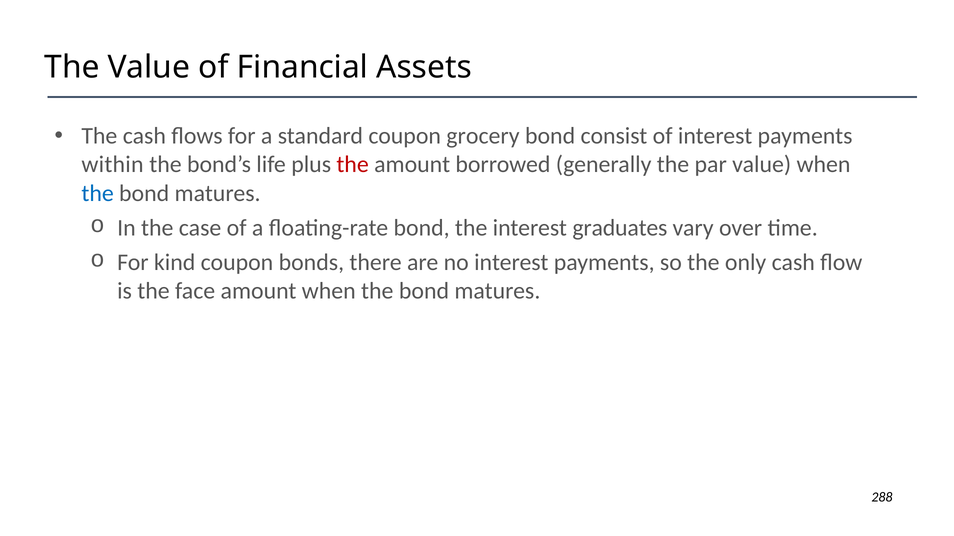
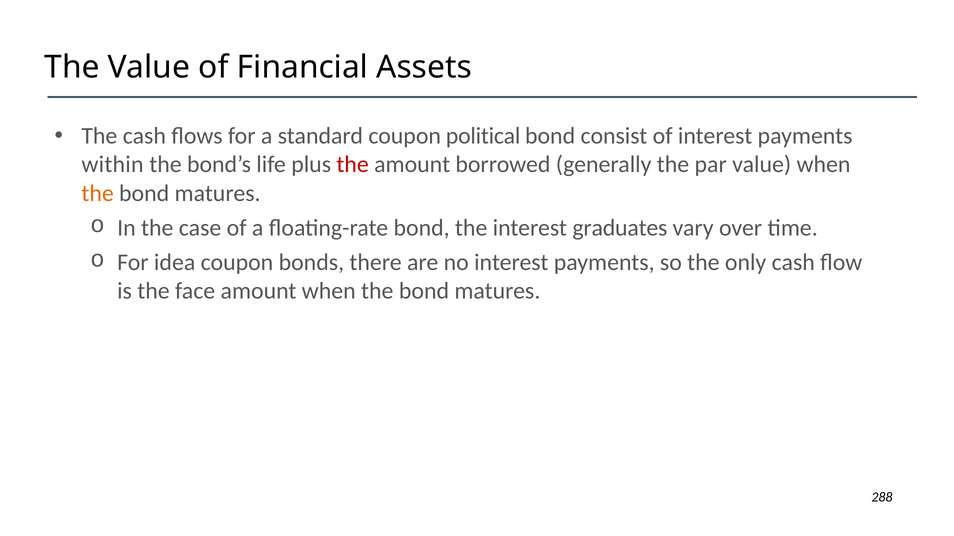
grocery: grocery -> political
the at (98, 193) colour: blue -> orange
kind: kind -> idea
